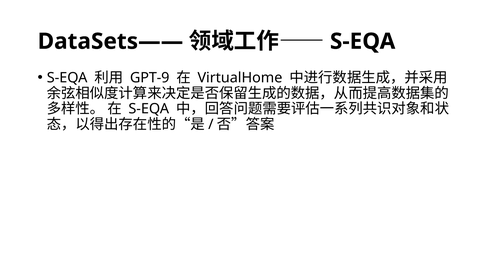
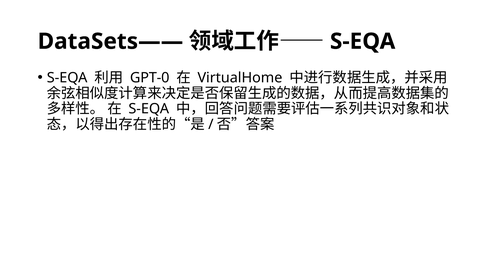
GPT-9: GPT-9 -> GPT-0
